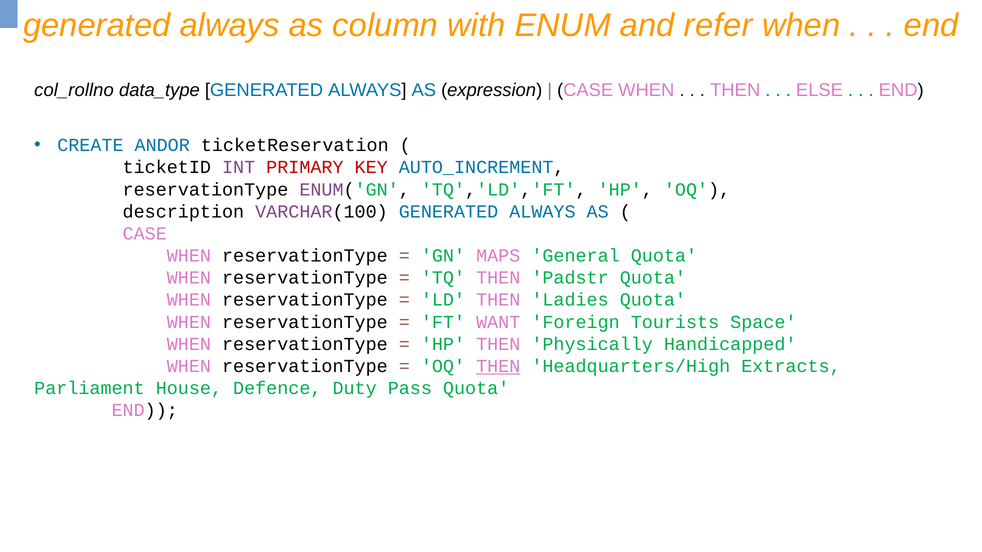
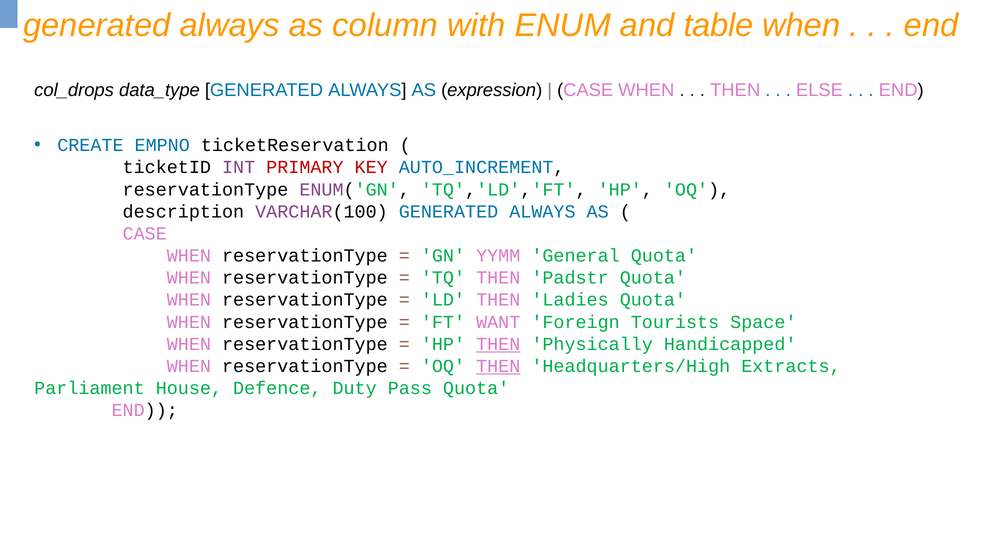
refer: refer -> table
col_rollno: col_rollno -> col_drops
ANDOR: ANDOR -> EMPNO
MAPS: MAPS -> YYMM
THEN at (498, 344) underline: none -> present
